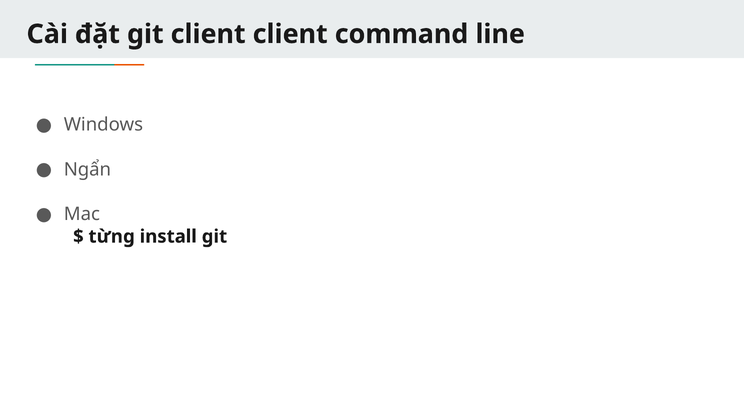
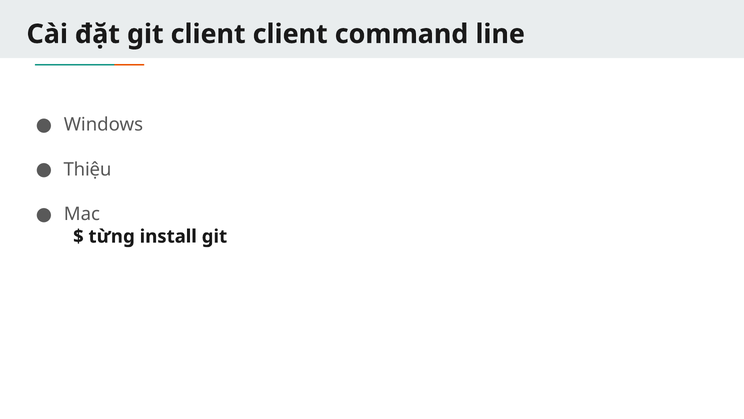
Ngẩn: Ngẩn -> Thiệu
